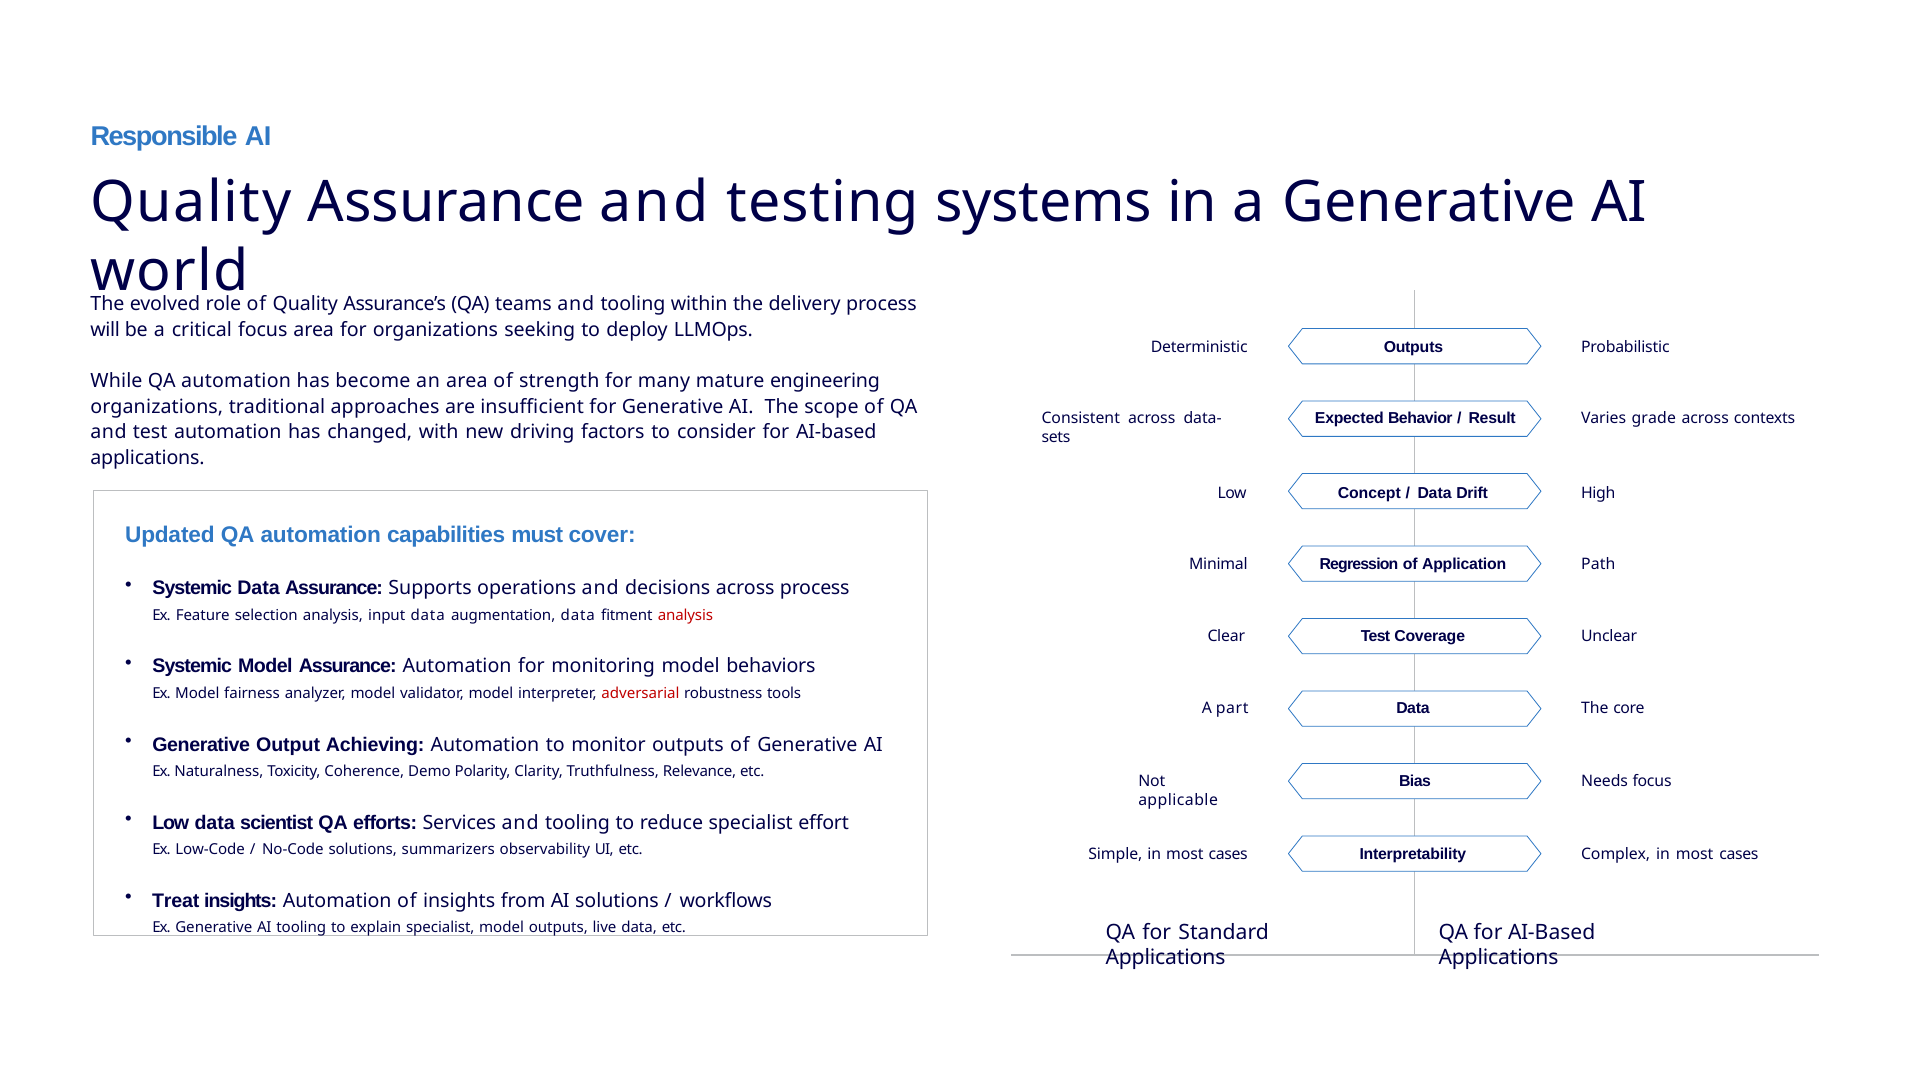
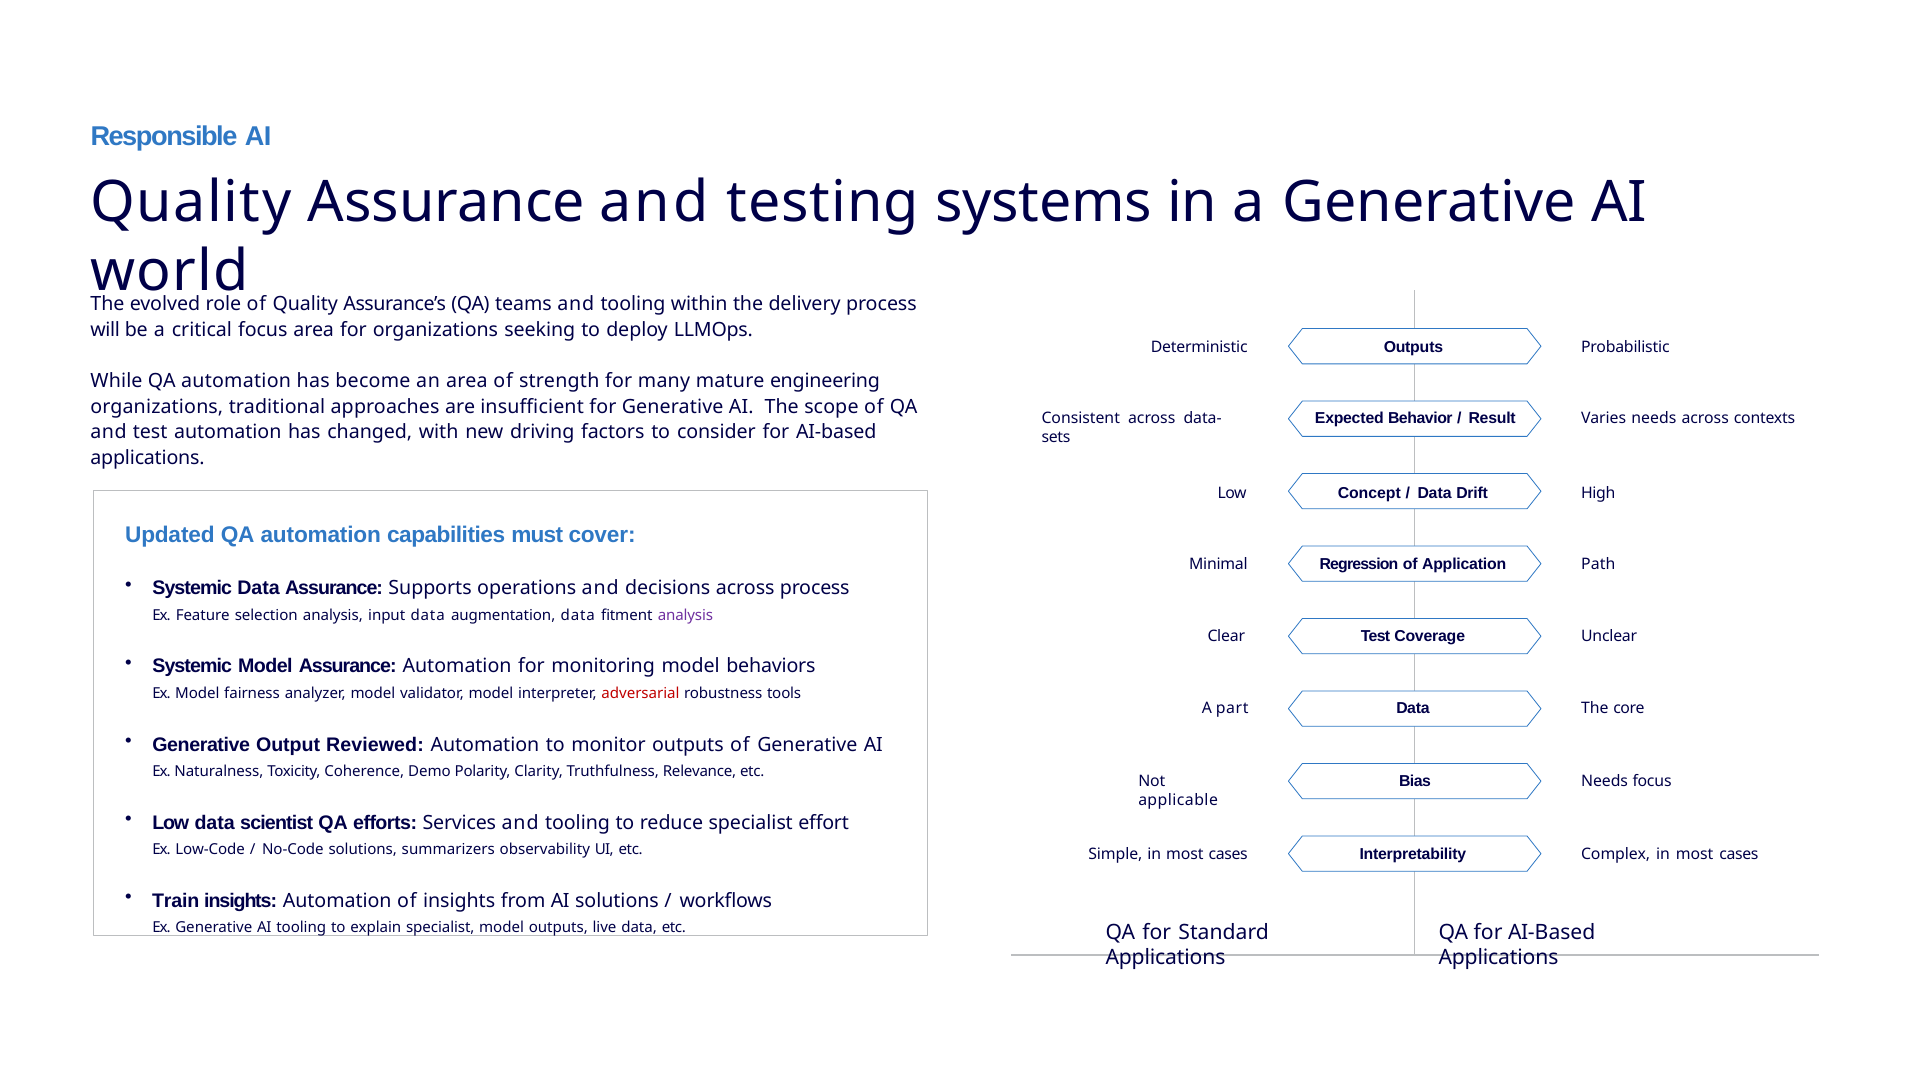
Varies grade: grade -> needs
analysis at (685, 616) colour: red -> purple
Achieving: Achieving -> Reviewed
Treat: Treat -> Train
